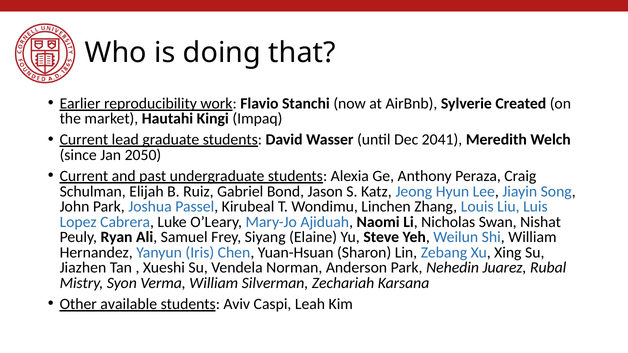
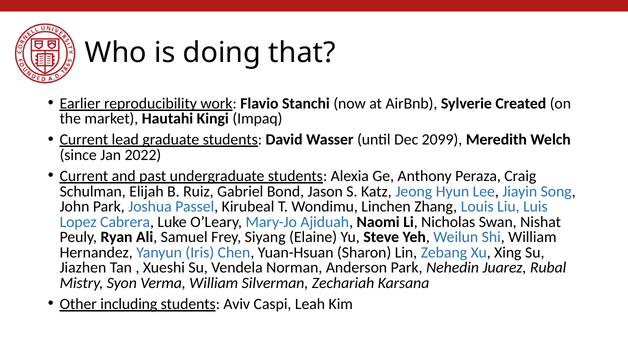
2041: 2041 -> 2099
2050: 2050 -> 2022
available: available -> including
